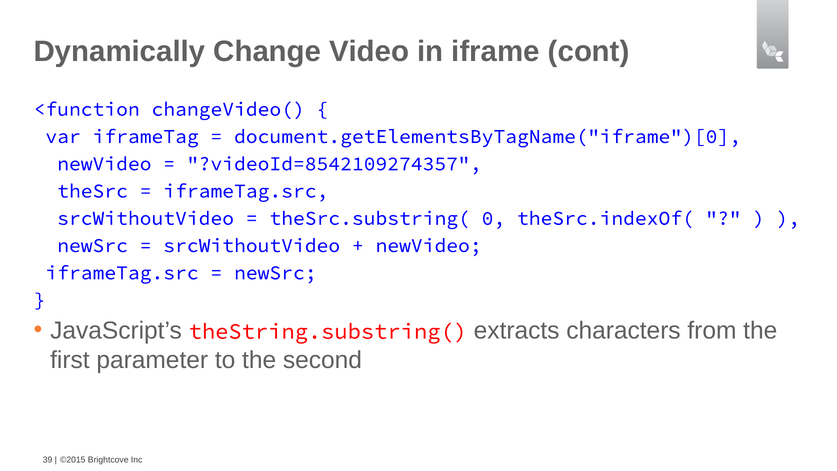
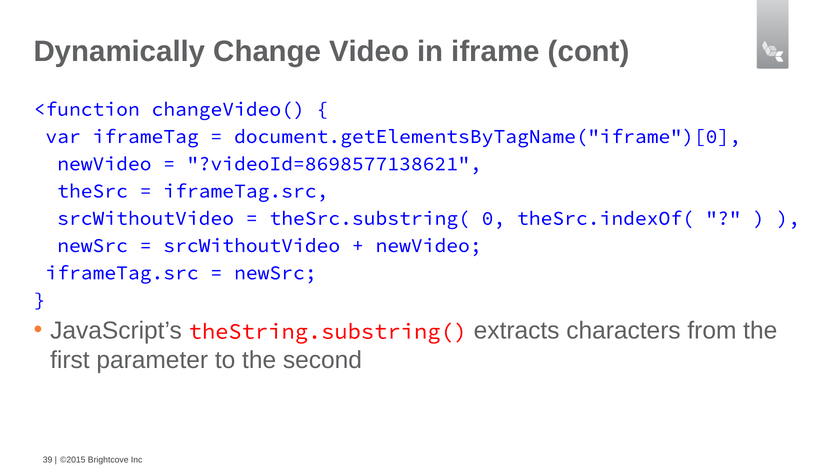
?videoId=8542109274357: ?videoId=8542109274357 -> ?videoId=8698577138621
